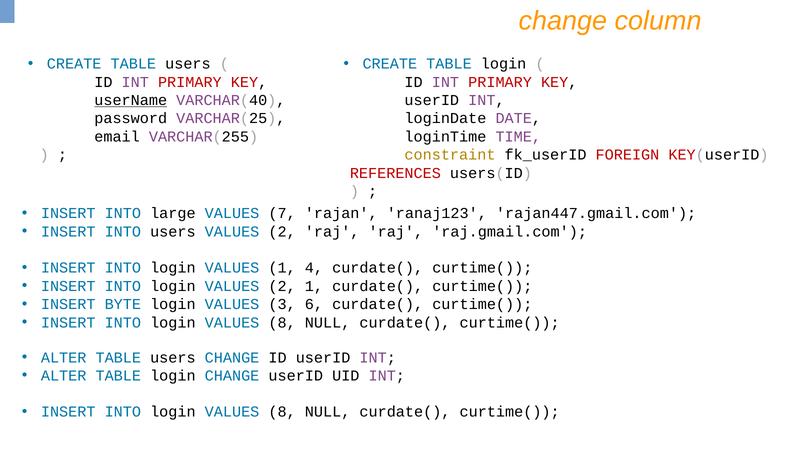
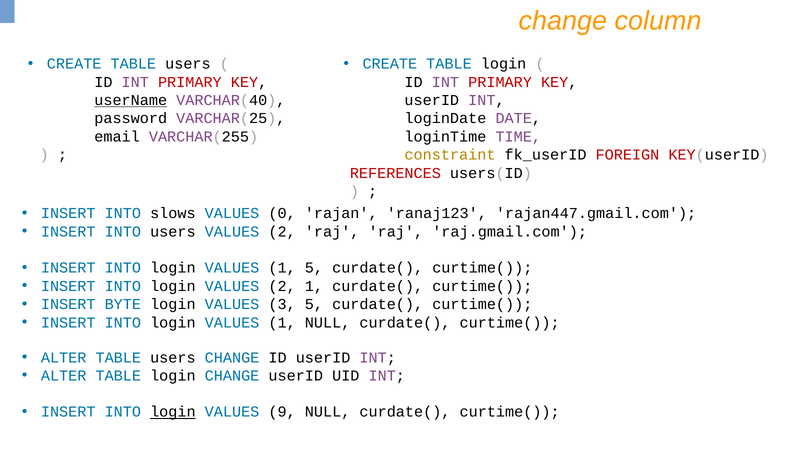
large: large -> slows
7: 7 -> 0
1 4: 4 -> 5
3 6: 6 -> 5
8 at (282, 323): 8 -> 1
login at (173, 412) underline: none -> present
8 at (282, 412): 8 -> 9
